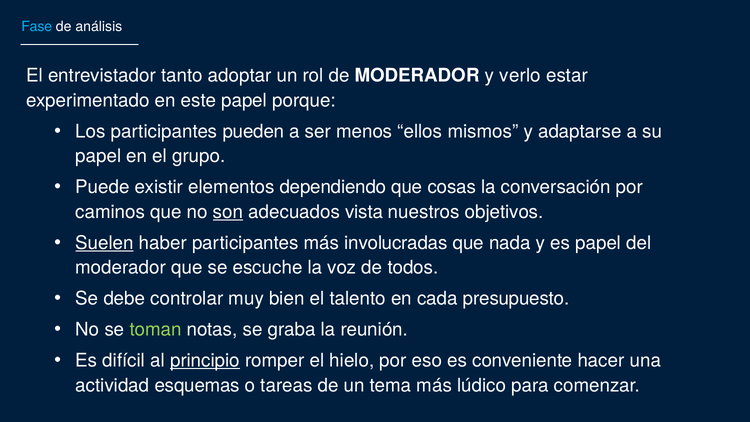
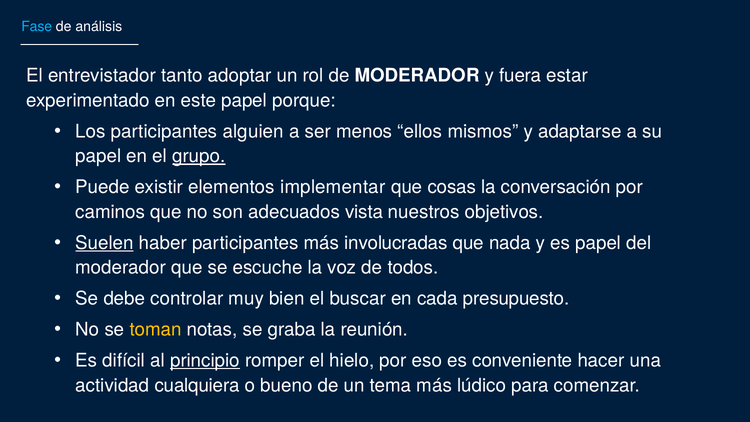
verlo: verlo -> fuera
pueden: pueden -> alguien
grupo underline: none -> present
dependiendo: dependiendo -> implementar
son underline: present -> none
talento: talento -> buscar
toman colour: light green -> yellow
esquemas: esquemas -> cualquiera
tareas: tareas -> bueno
